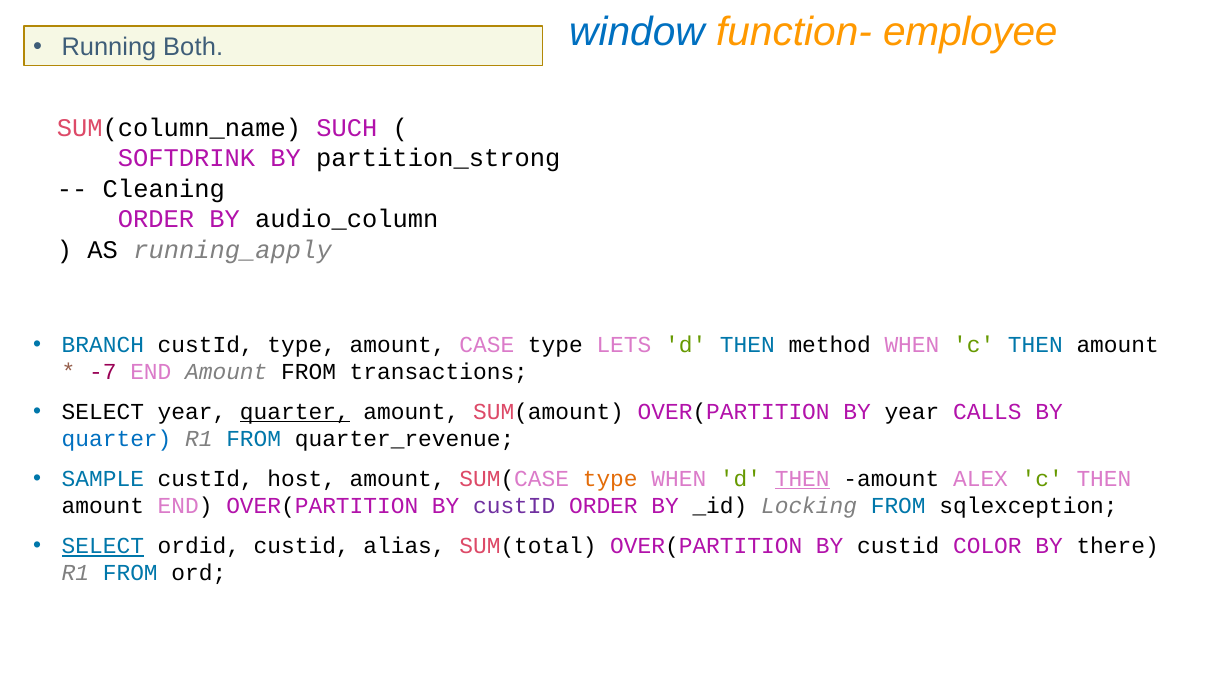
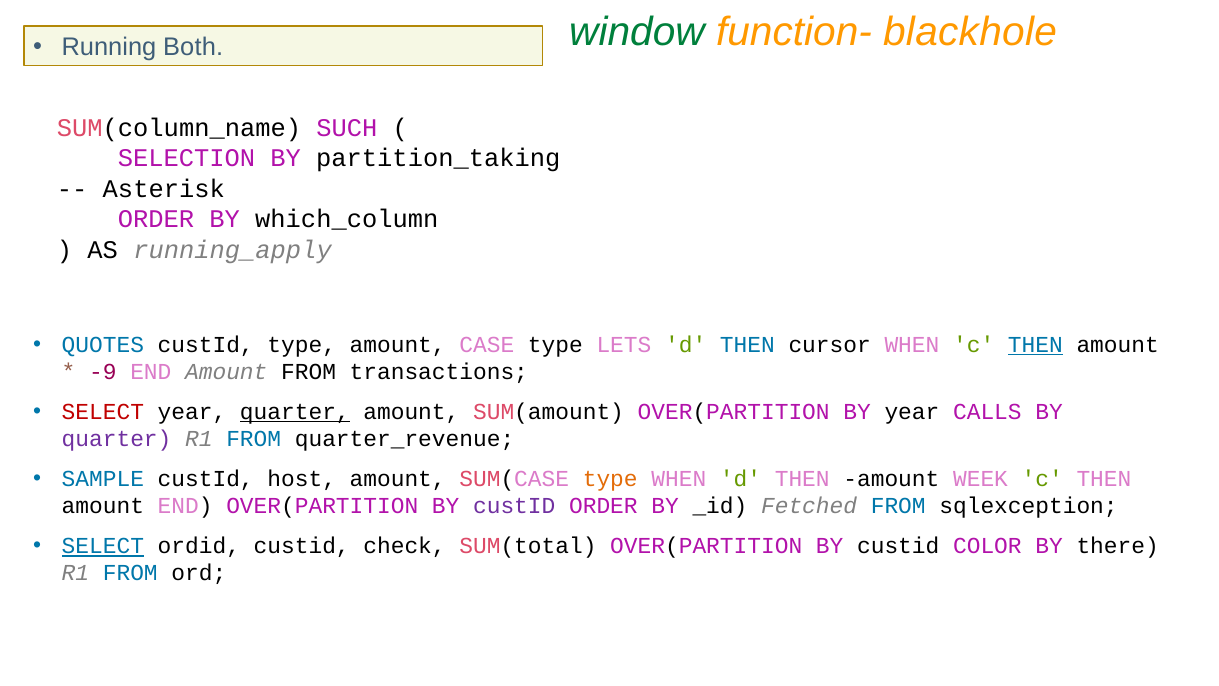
window colour: blue -> green
employee: employee -> blackhole
SOFTDRINK: SOFTDRINK -> SELECTION
partition_strong: partition_strong -> partition_taking
Cleaning: Cleaning -> Asterisk
audio_column: audio_column -> which_column
BRANCH: BRANCH -> QUOTES
method: method -> cursor
THEN at (1035, 345) underline: none -> present
-7: -7 -> -9
SELECT at (103, 412) colour: black -> red
quarter at (117, 439) colour: blue -> purple
THEN at (802, 479) underline: present -> none
ALEX: ALEX -> WEEK
Locking: Locking -> Fetched
alias: alias -> check
